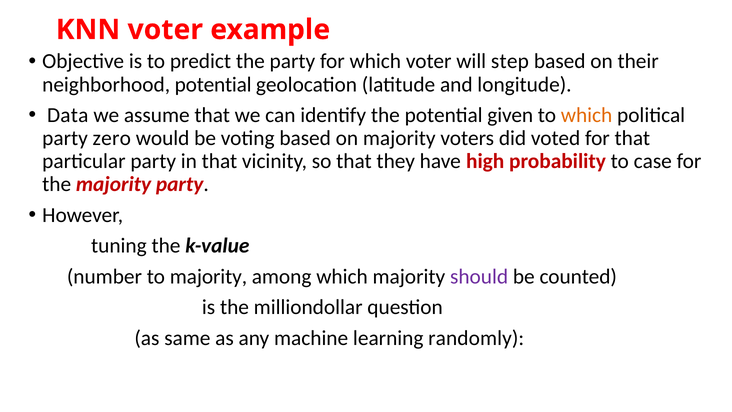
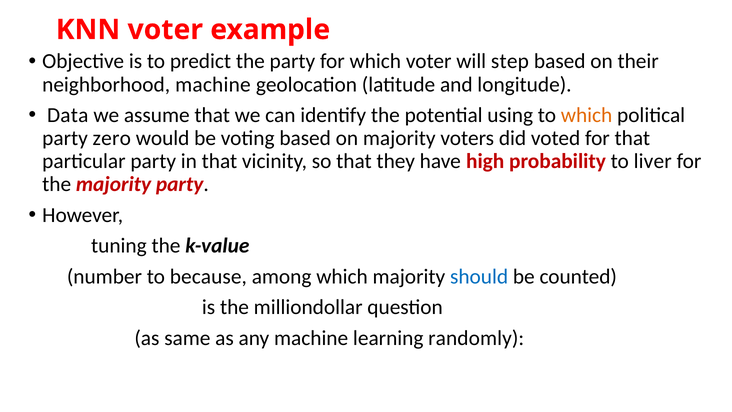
neighborhood potential: potential -> machine
given: given -> using
case: case -> liver
to majority: majority -> because
should colour: purple -> blue
